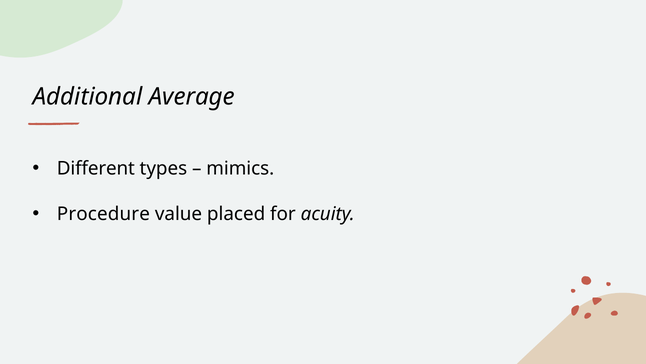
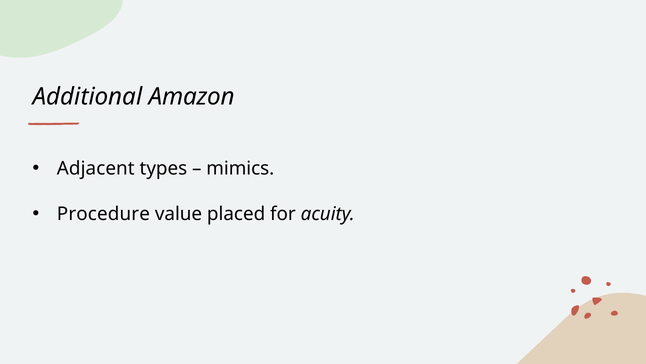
Average: Average -> Amazon
Different: Different -> Adjacent
